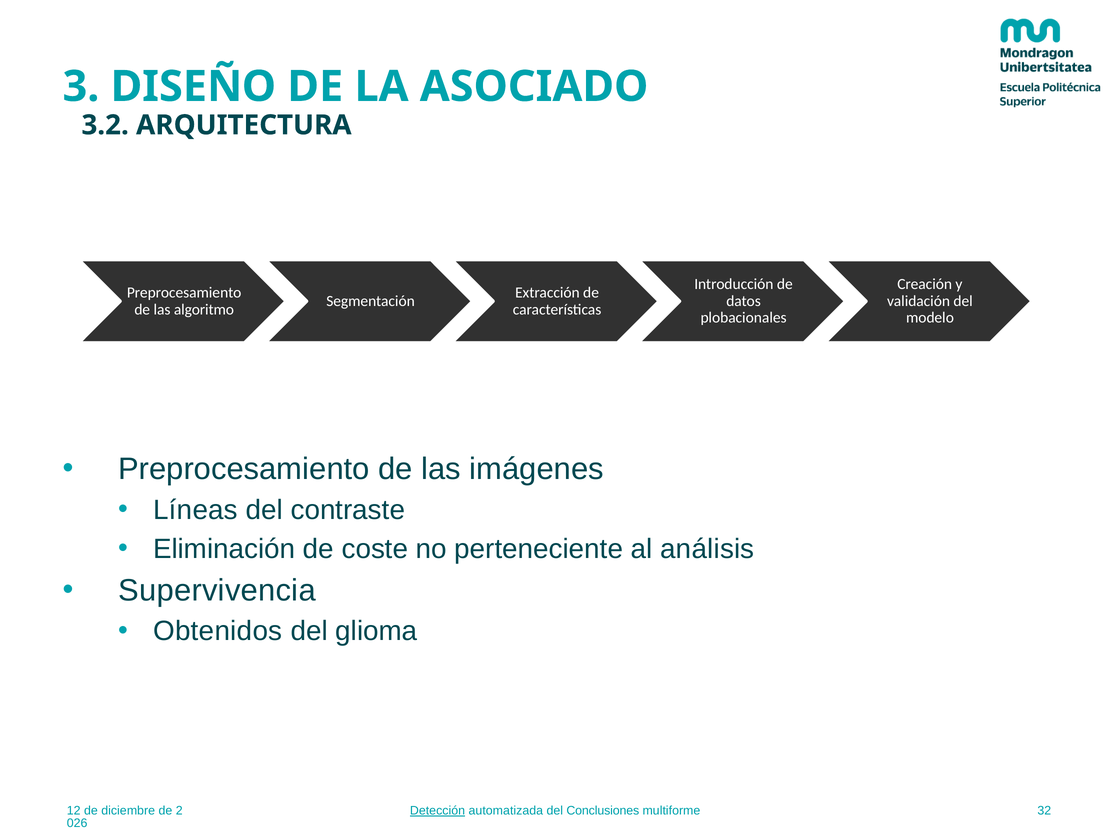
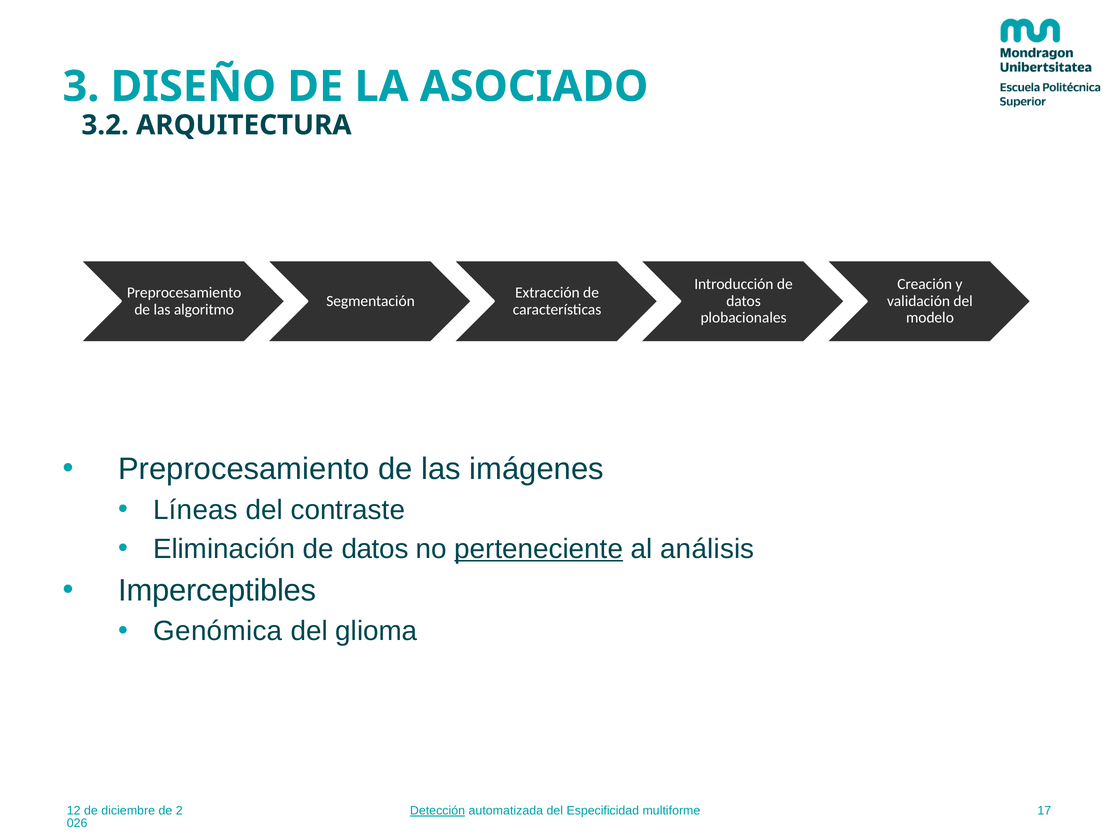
Eliminación de coste: coste -> datos
perteneciente underline: none -> present
Supervivencia: Supervivencia -> Imperceptibles
Obtenidos: Obtenidos -> Genómica
Conclusiones: Conclusiones -> Especificidad
32: 32 -> 17
